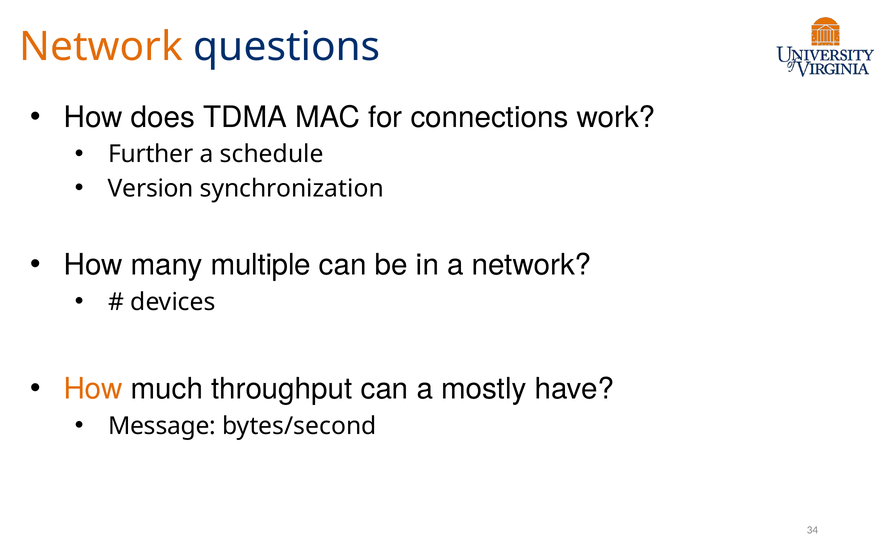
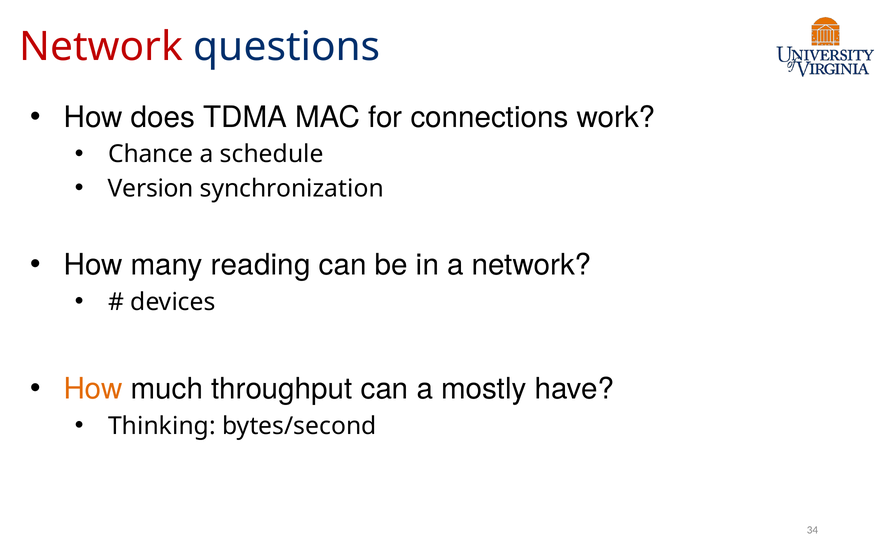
Network at (101, 47) colour: orange -> red
Further: Further -> Chance
multiple: multiple -> reading
Message: Message -> Thinking
